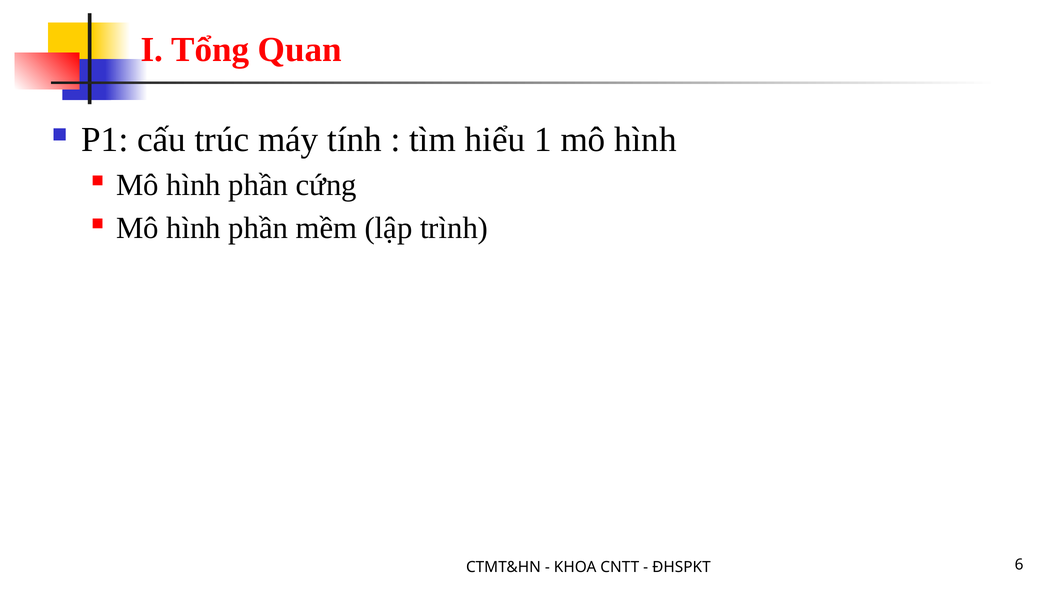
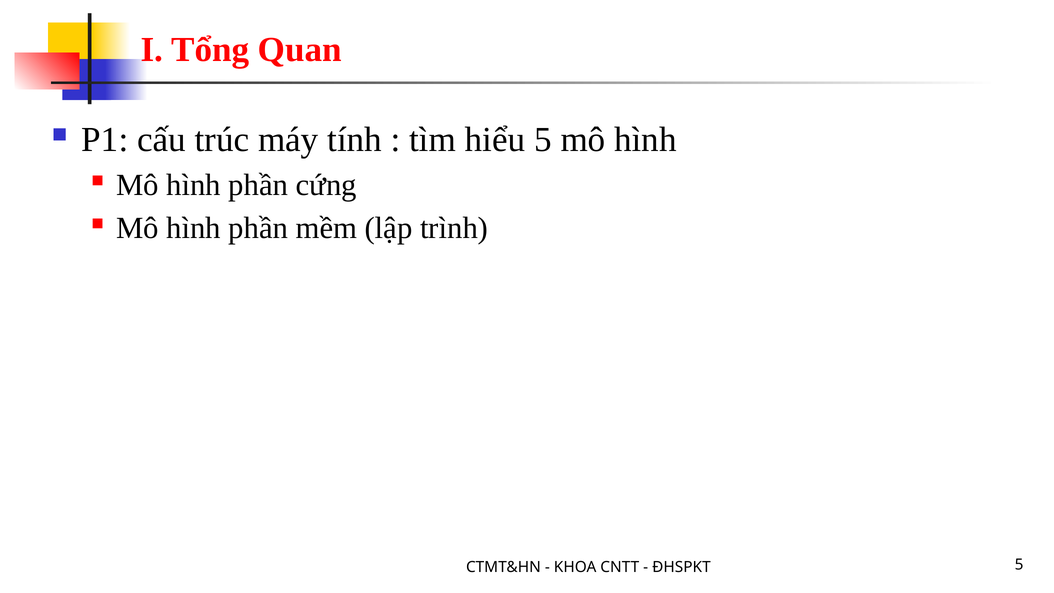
hiểu 1: 1 -> 5
ĐHSPKT 6: 6 -> 5
